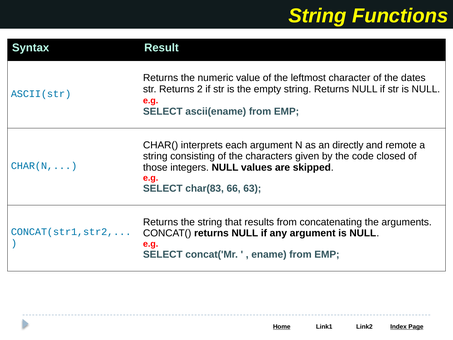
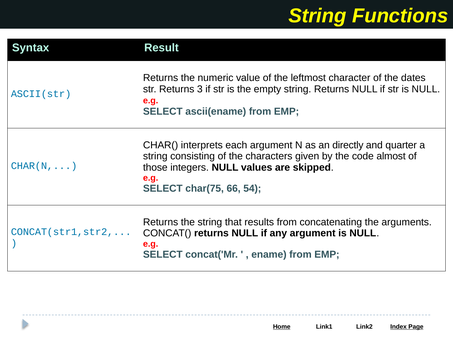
2: 2 -> 3
remote: remote -> quarter
closed: closed -> almost
char(83: char(83 -> char(75
63: 63 -> 54
